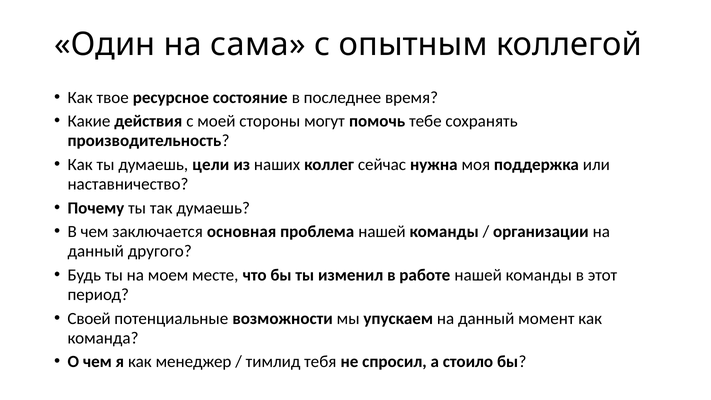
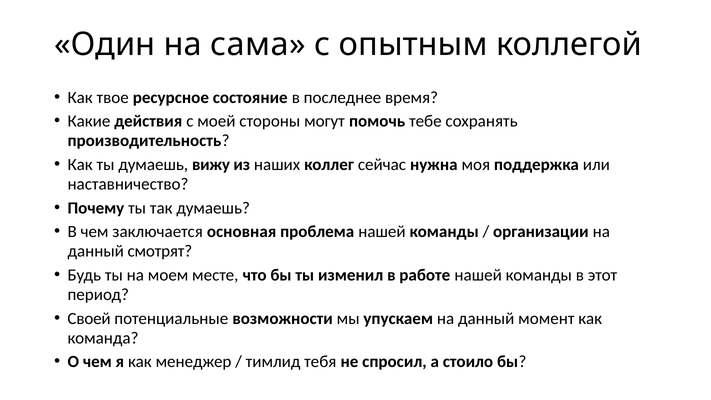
цели: цели -> вижу
другого: другого -> смотрят
